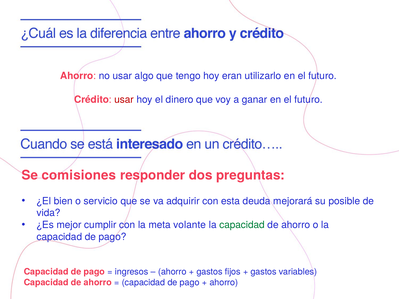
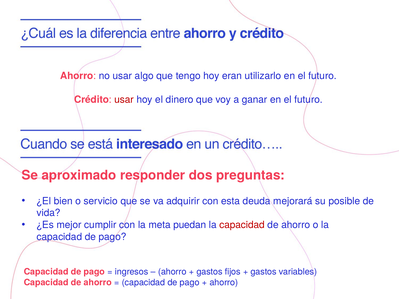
comisiones: comisiones -> aproximado
volante: volante -> puedan
capacidad at (242, 225) colour: green -> red
